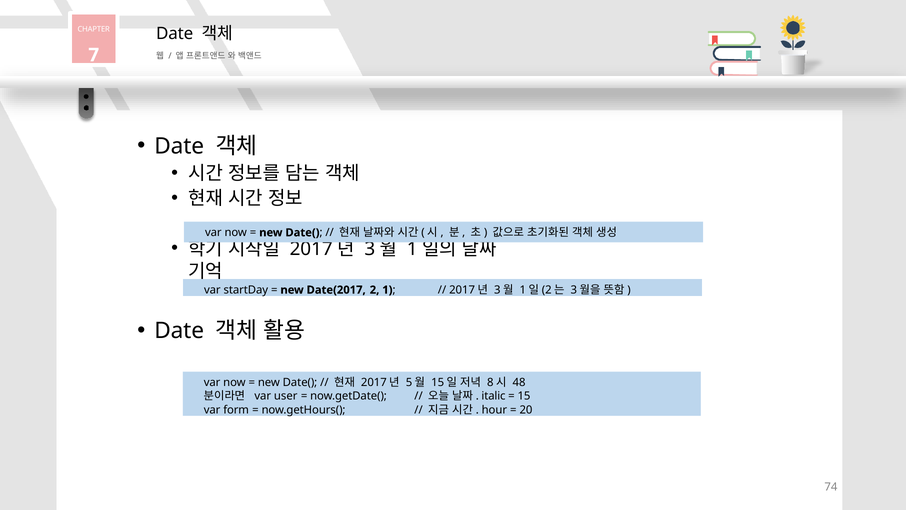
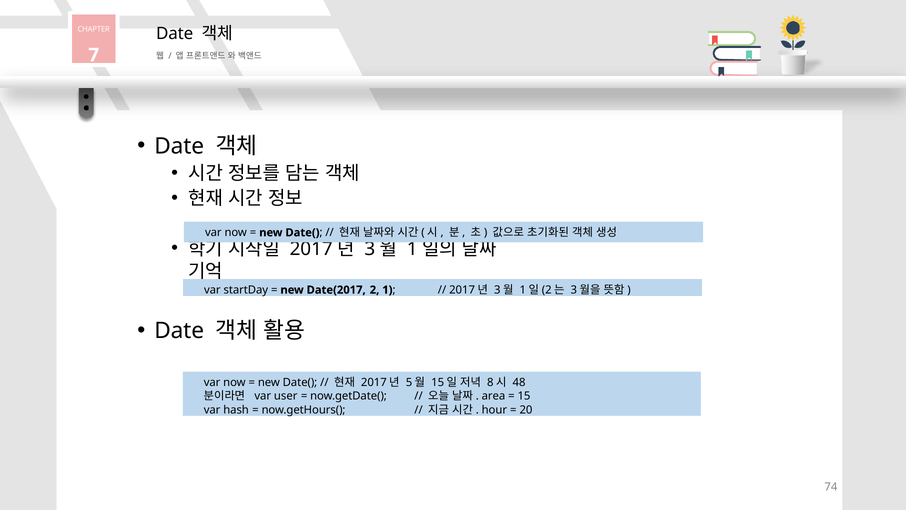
italic: italic -> area
form: form -> hash
